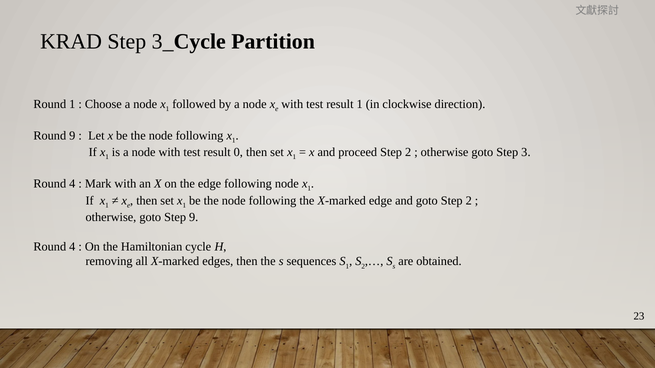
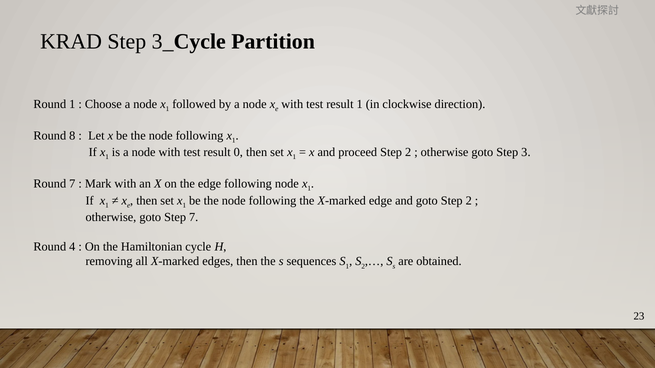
Round 9: 9 -> 8
4 at (72, 184): 4 -> 7
Step 9: 9 -> 7
